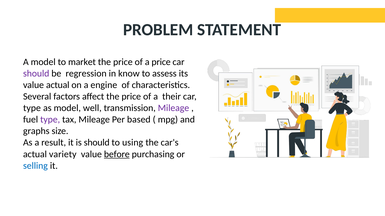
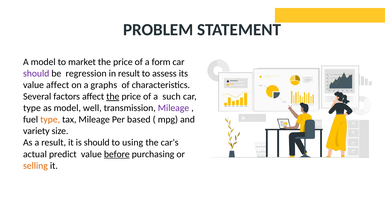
a price: price -> form
in know: know -> result
value actual: actual -> affect
engine: engine -> graphs
the at (113, 97) underline: none -> present
their: their -> such
type at (50, 120) colour: purple -> orange
graphs: graphs -> variety
variety: variety -> predict
selling colour: blue -> orange
